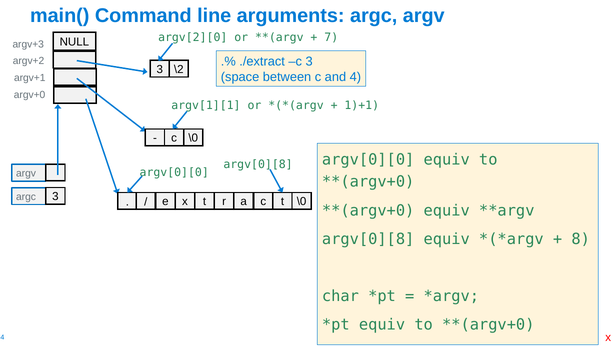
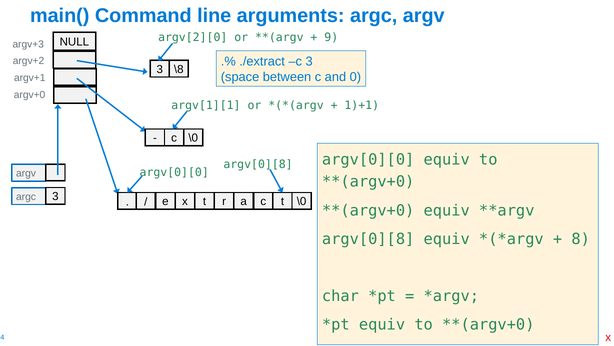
7: 7 -> 9
\2: \2 -> \8
4: 4 -> 0
